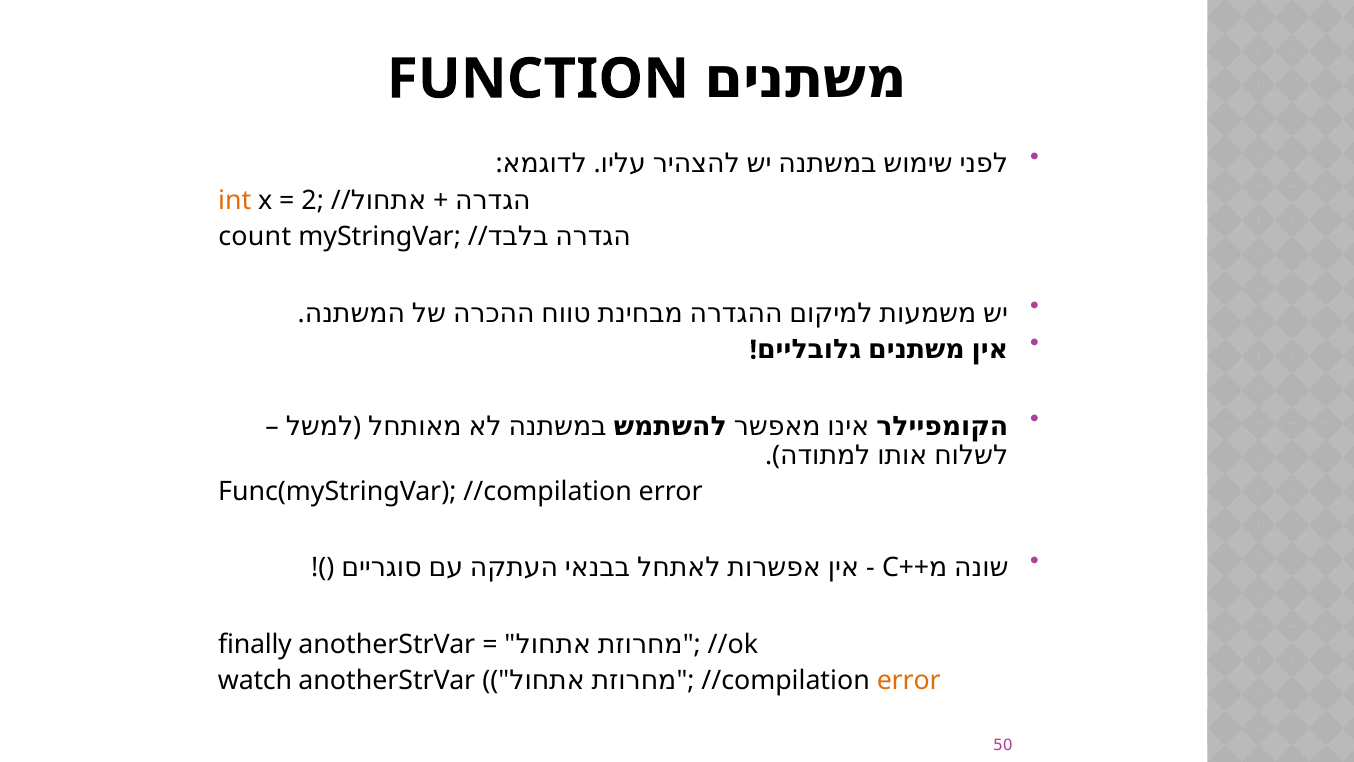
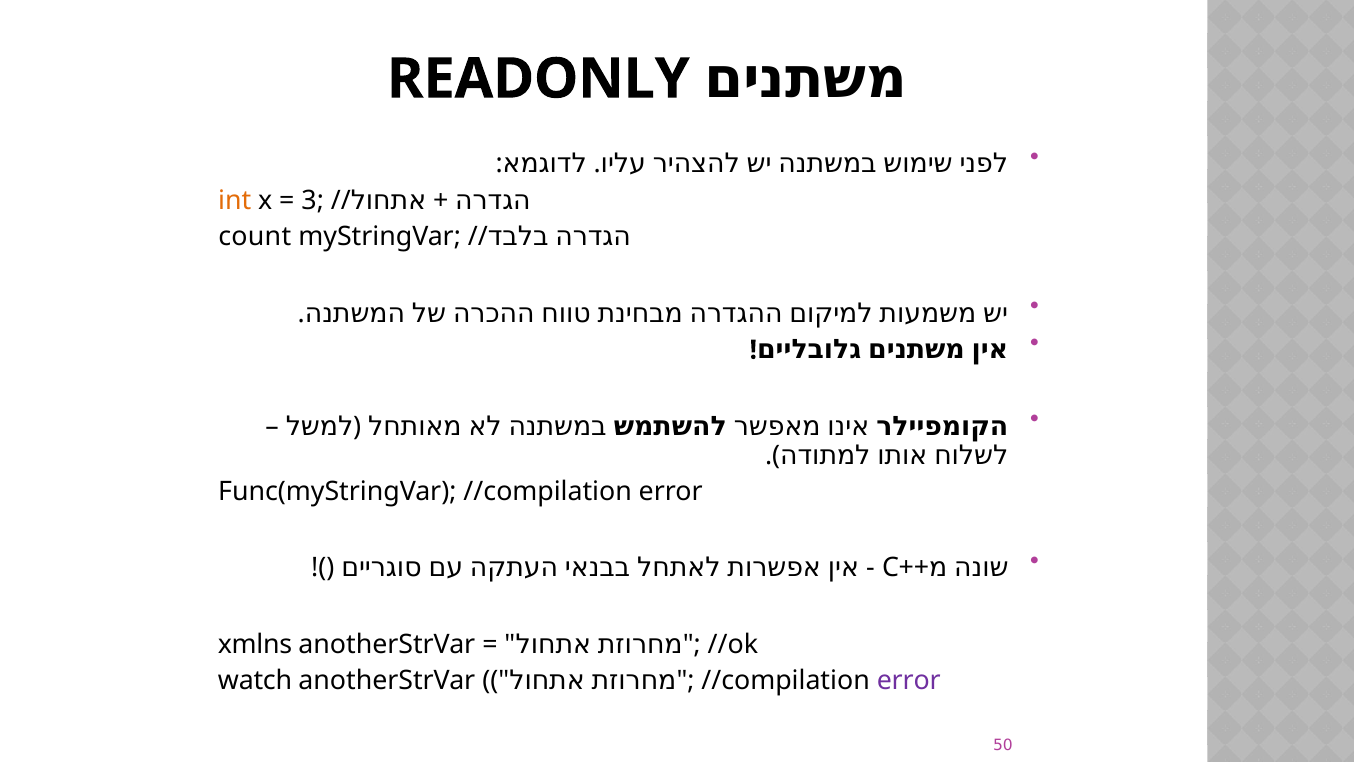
FUNCTION: FUNCTION -> READONLY
2: 2 -> 3
finally: finally -> xmlns
error at (909, 681) colour: orange -> purple
